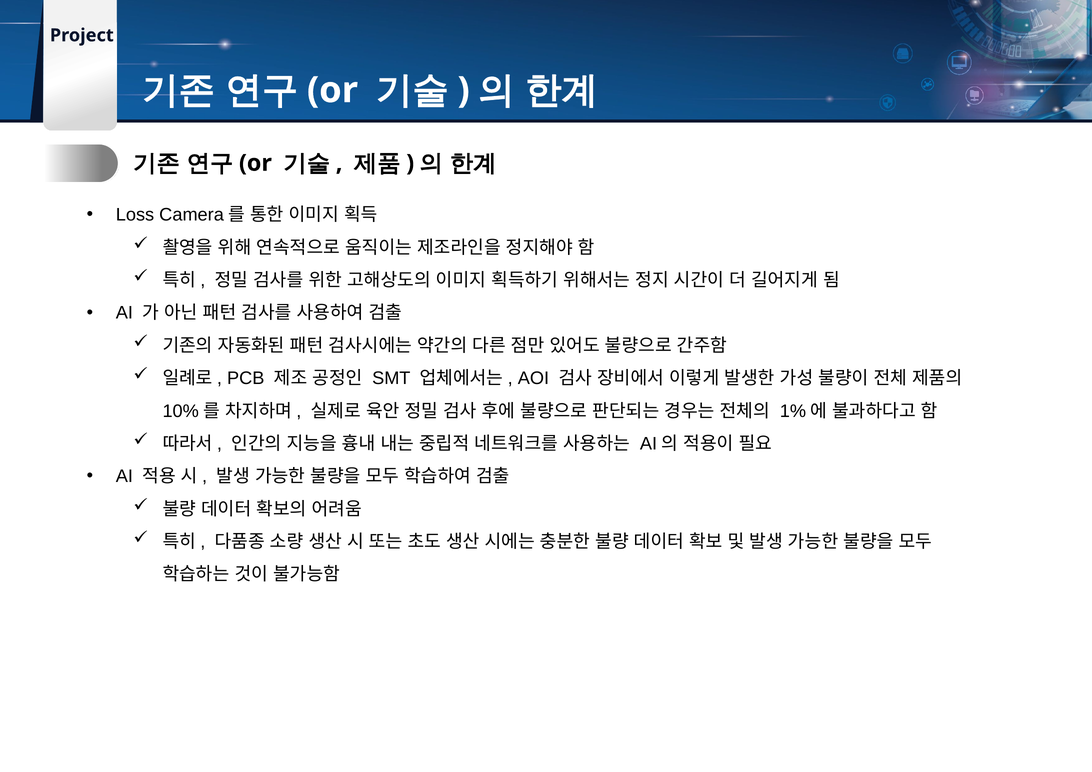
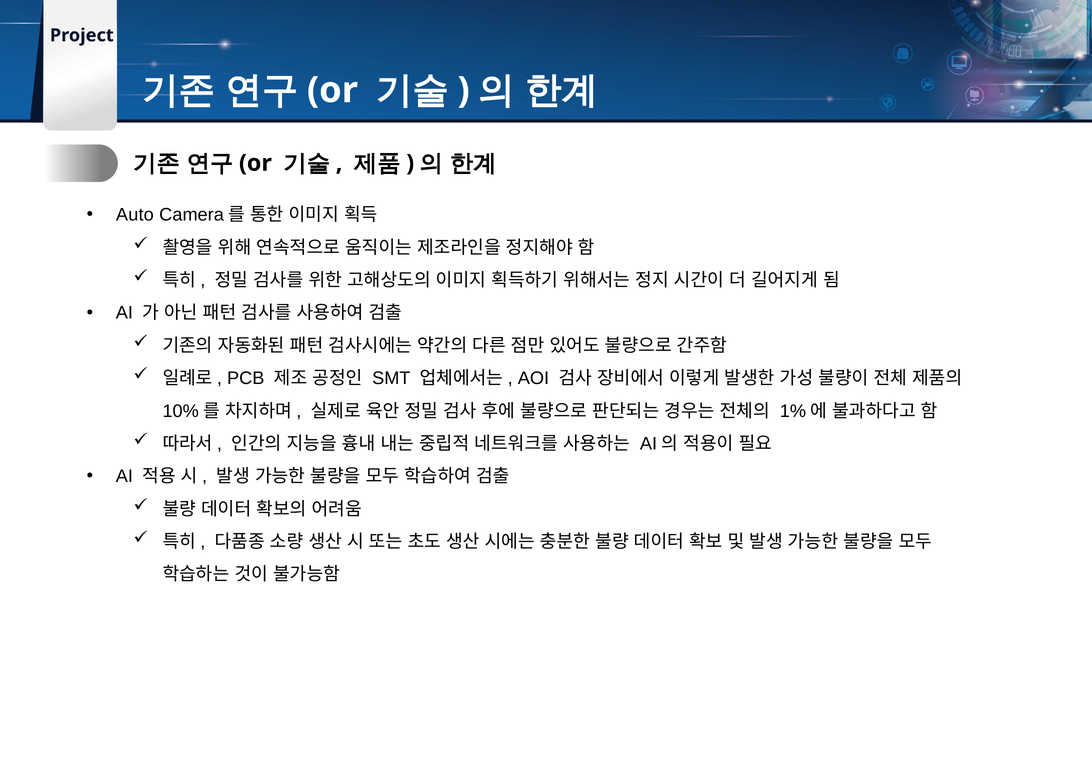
Loss: Loss -> Auto
